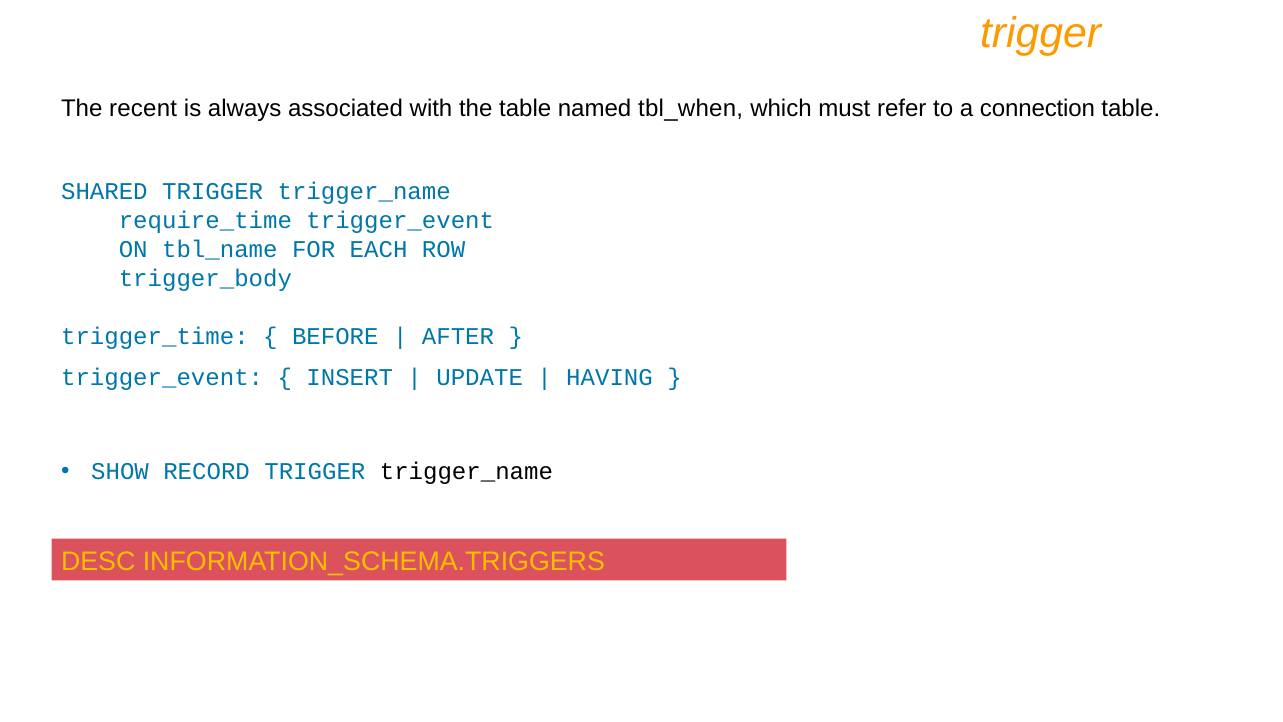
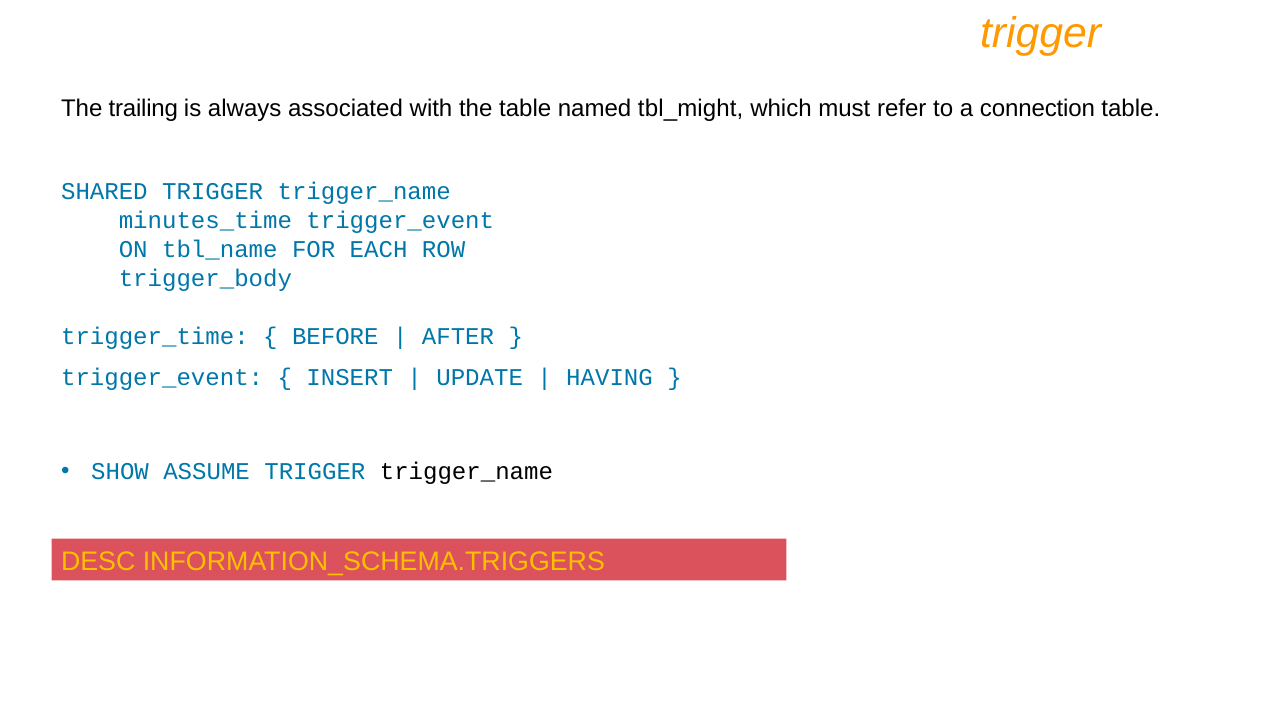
recent: recent -> trailing
tbl_when: tbl_when -> tbl_might
require_time: require_time -> minutes_time
RECORD: RECORD -> ASSUME
